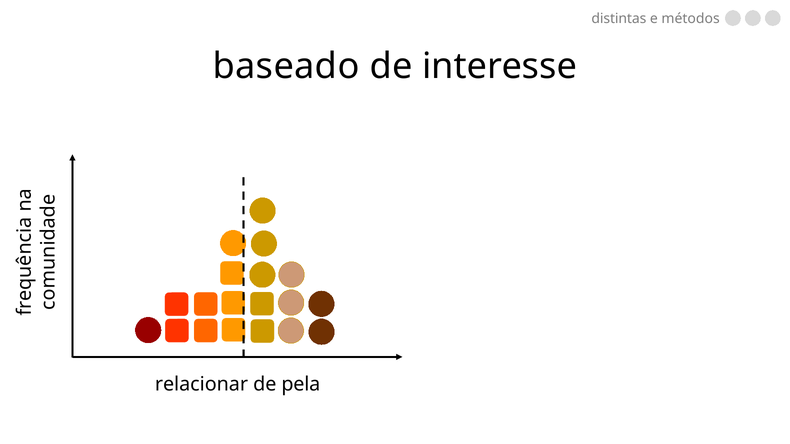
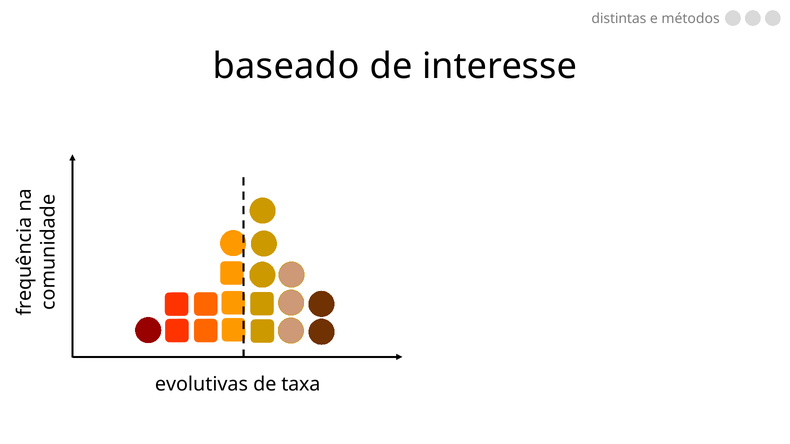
relacionar: relacionar -> evolutivas
pela: pela -> taxa
